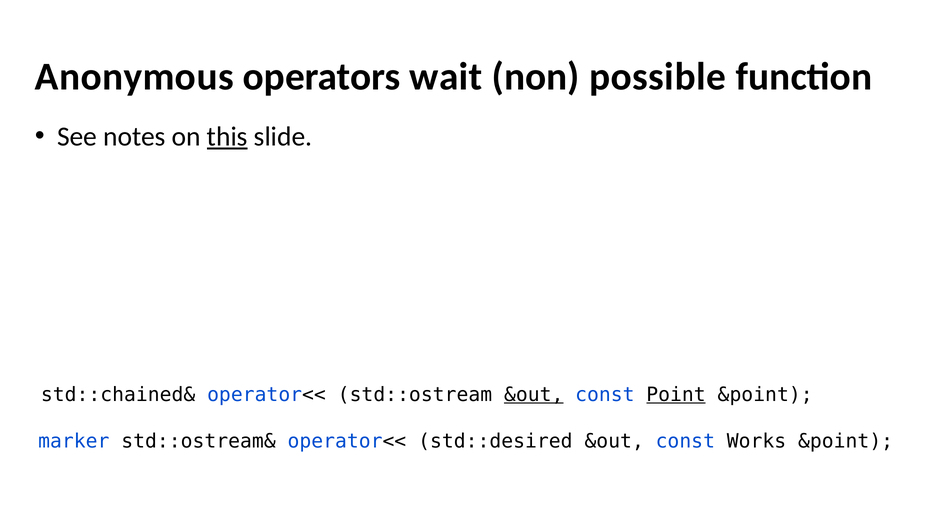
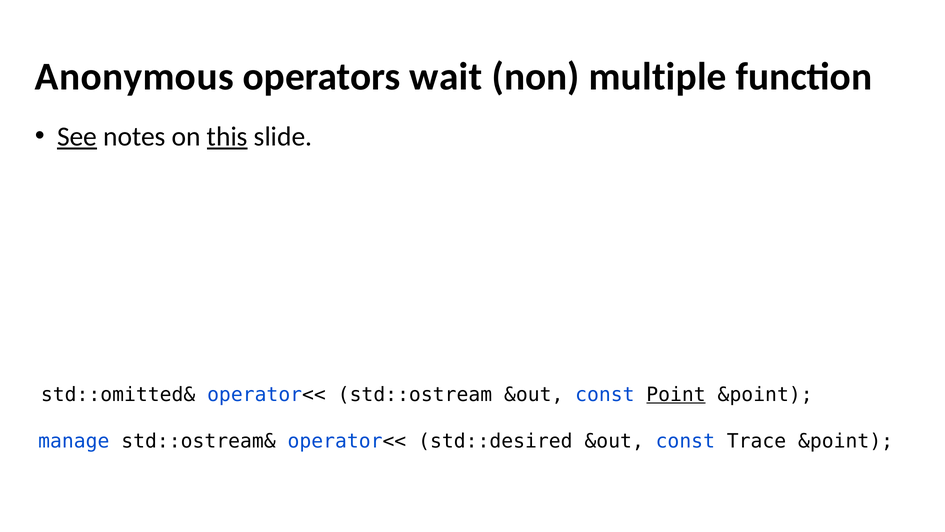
possible: possible -> multiple
See underline: none -> present
std::chained&: std::chained& -> std::omitted&
&out at (534, 394) underline: present -> none
marker: marker -> manage
Works: Works -> Trace
